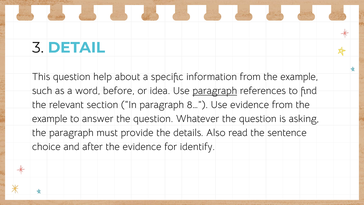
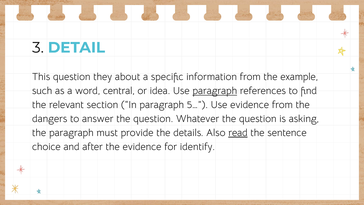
help: help -> they
before: before -> central
8…: 8… -> 5…
example at (50, 119): example -> dangers
read underline: none -> present
